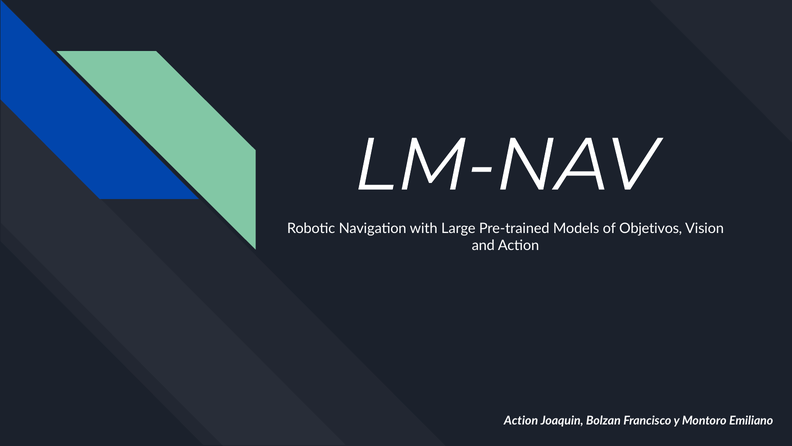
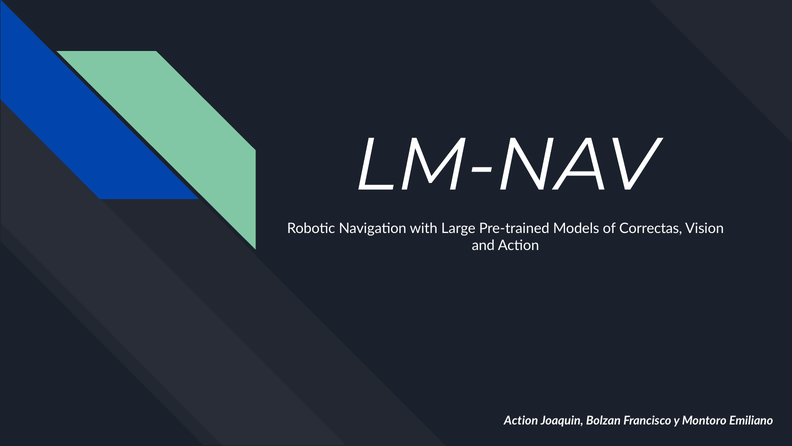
Objetivos: Objetivos -> Correctas
